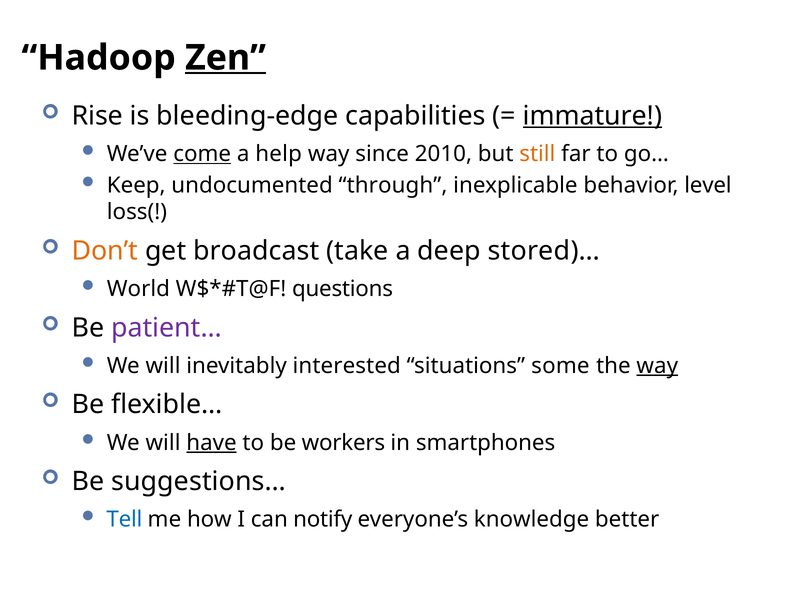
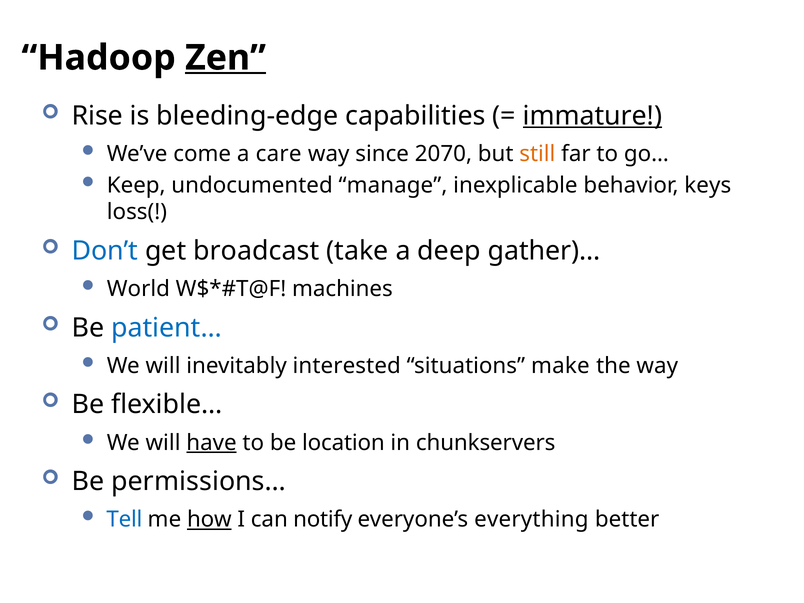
come underline: present -> none
help: help -> care
2010: 2010 -> 2070
through: through -> manage
level: level -> keys
Don’t colour: orange -> blue
stored)…: stored)… -> gather)…
questions: questions -> machines
patient… colour: purple -> blue
some: some -> make
way at (657, 366) underline: present -> none
workers: workers -> location
smartphones: smartphones -> chunkservers
suggestions…: suggestions… -> permissions…
how underline: none -> present
knowledge: knowledge -> everything
